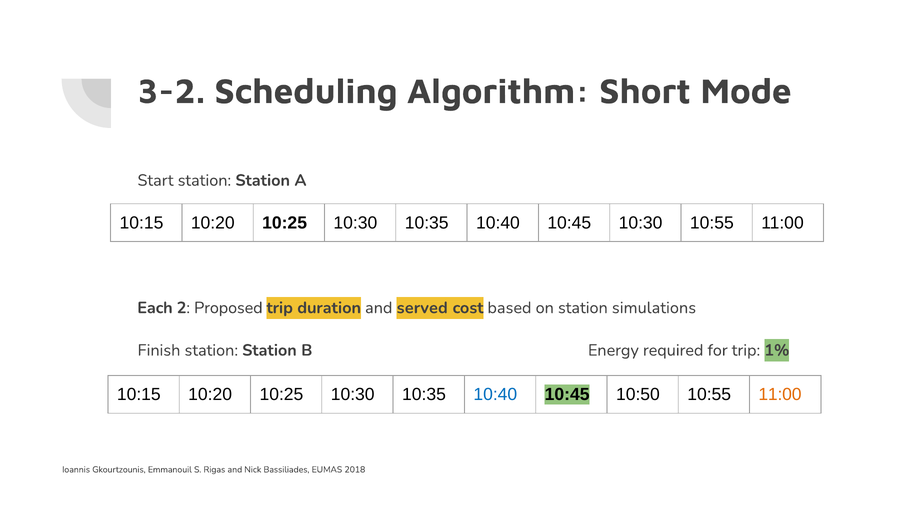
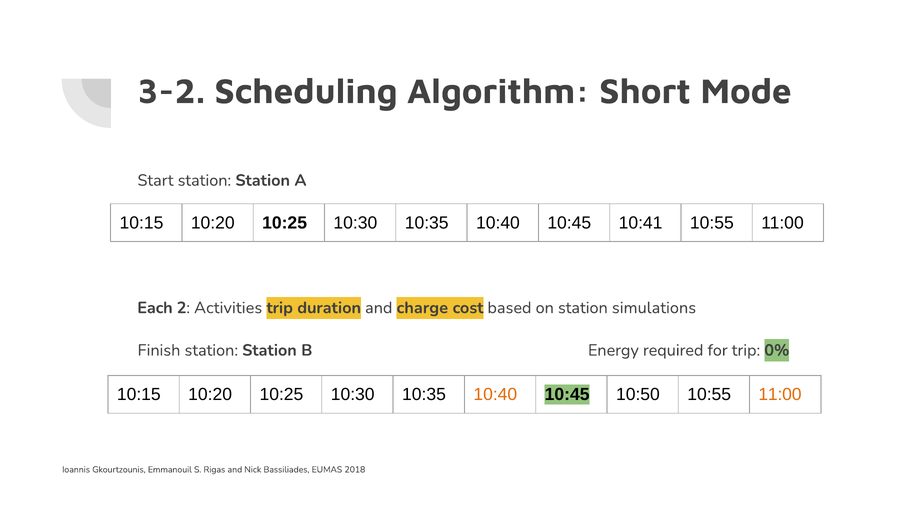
10:45 10:30: 10:30 -> 10:41
Proposed: Proposed -> Activities
served: served -> charge
1%: 1% -> 0%
10:40 at (495, 395) colour: blue -> orange
